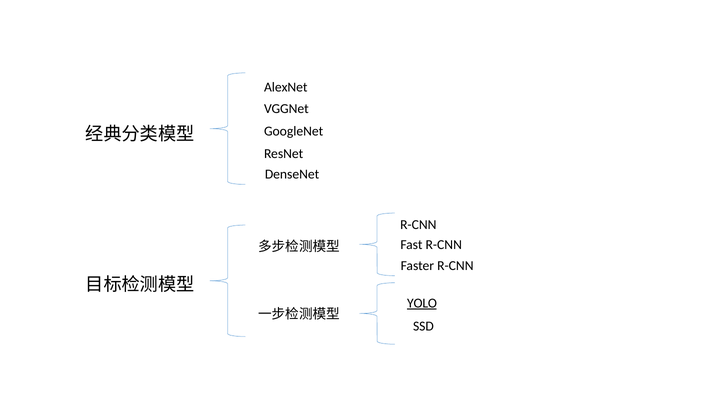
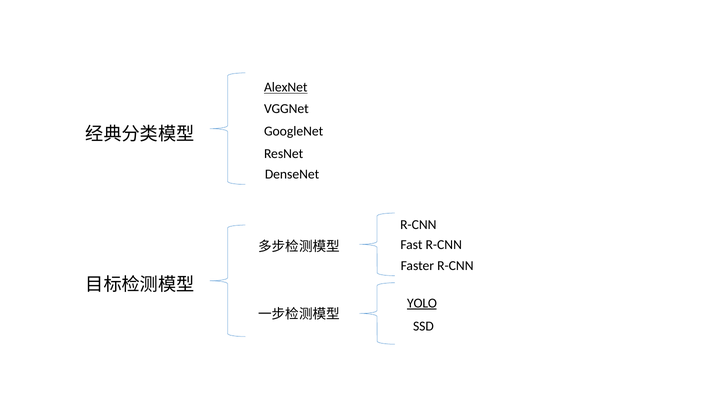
AlexNet underline: none -> present
